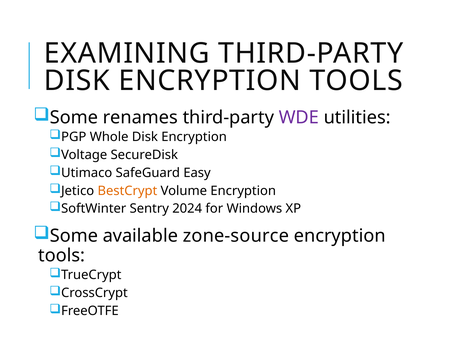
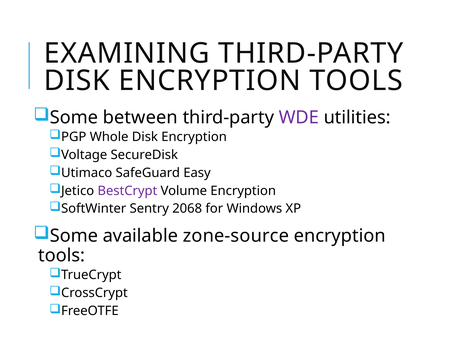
renames: renames -> between
BestCrypt colour: orange -> purple
2024: 2024 -> 2068
